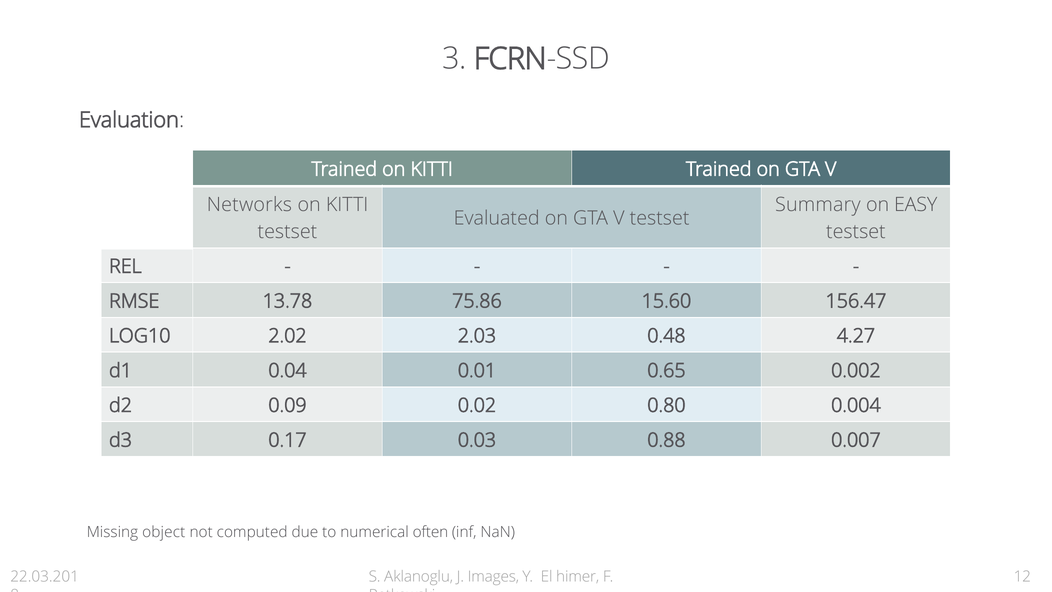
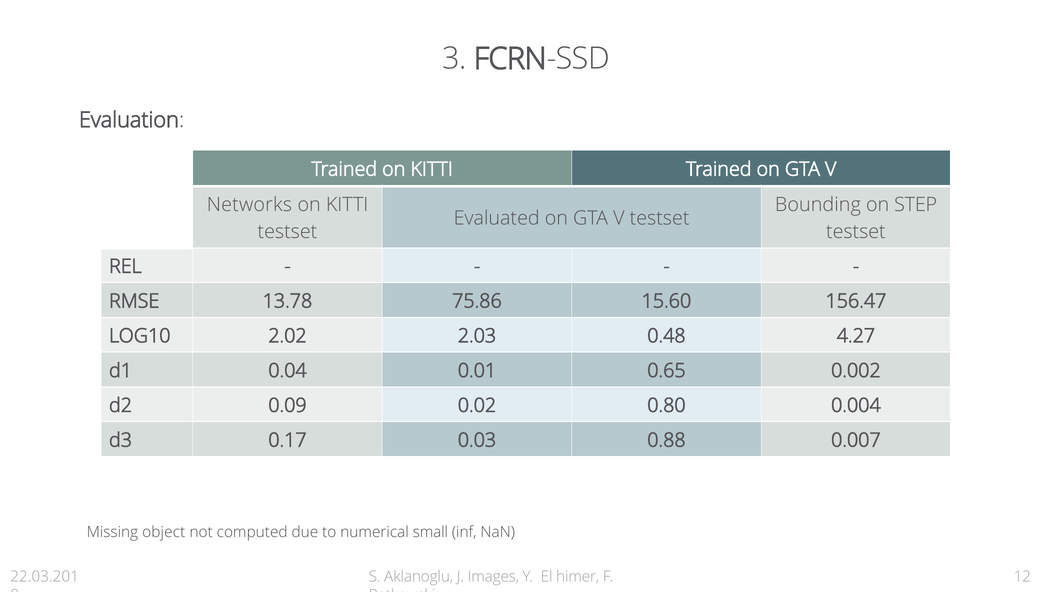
Summary: Summary -> Bounding
EASY: EASY -> STEP
often: often -> small
